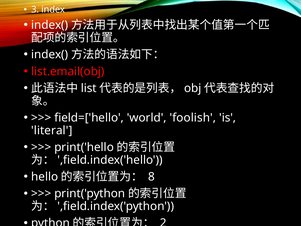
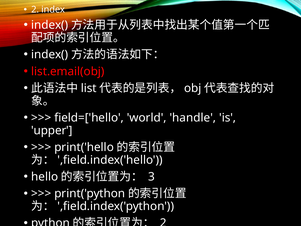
3 at (35, 10): 3 -> 2
foolish: foolish -> handle
literal: literal -> upper
8: 8 -> 3
